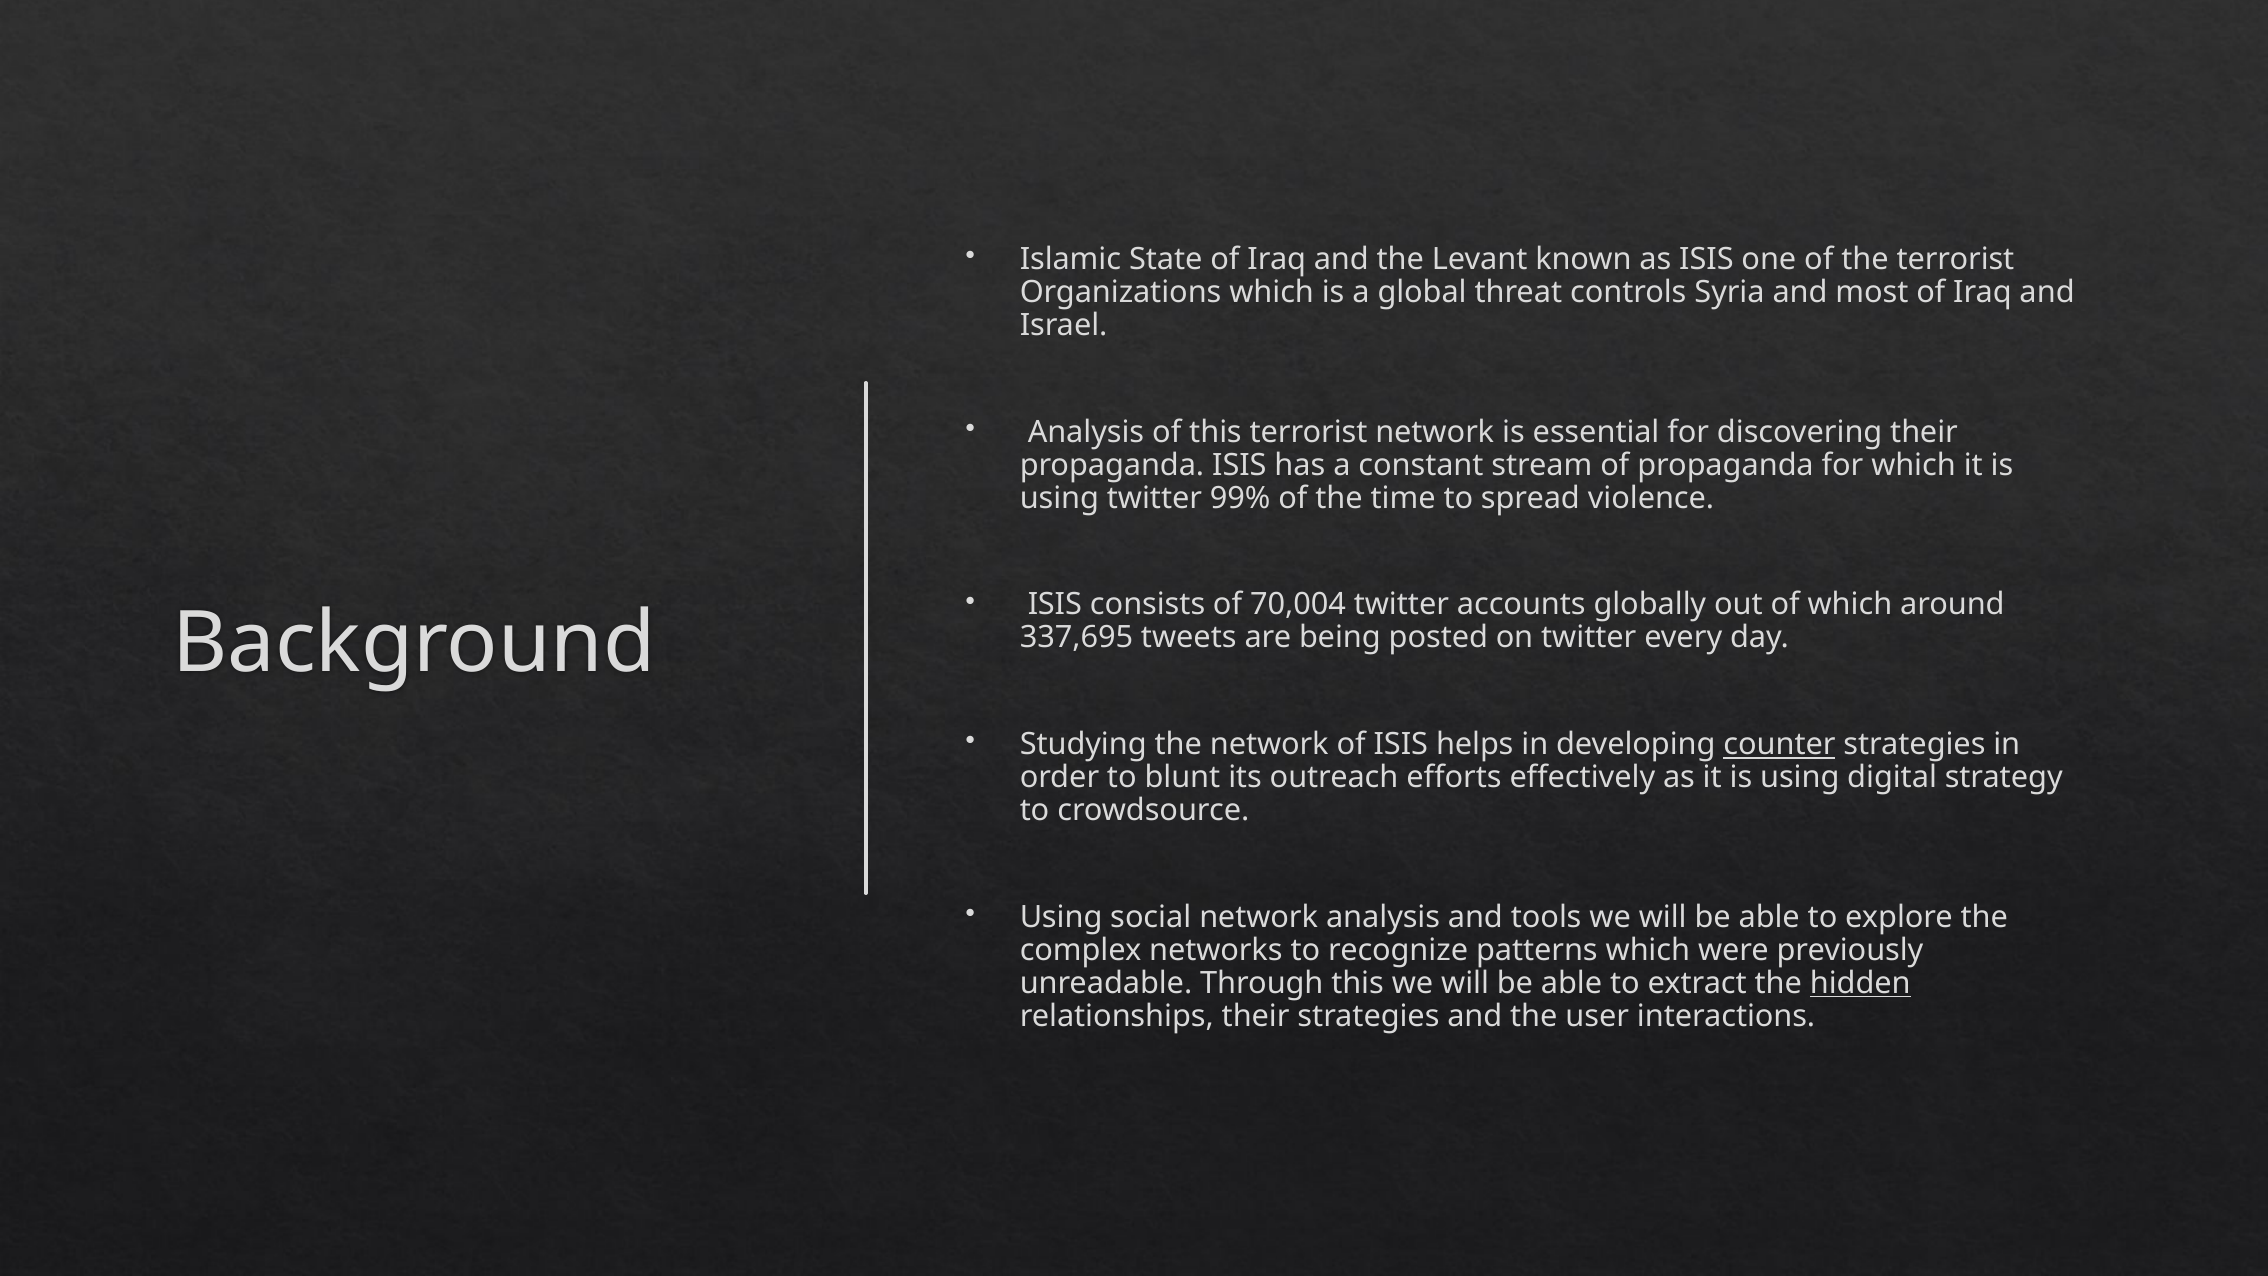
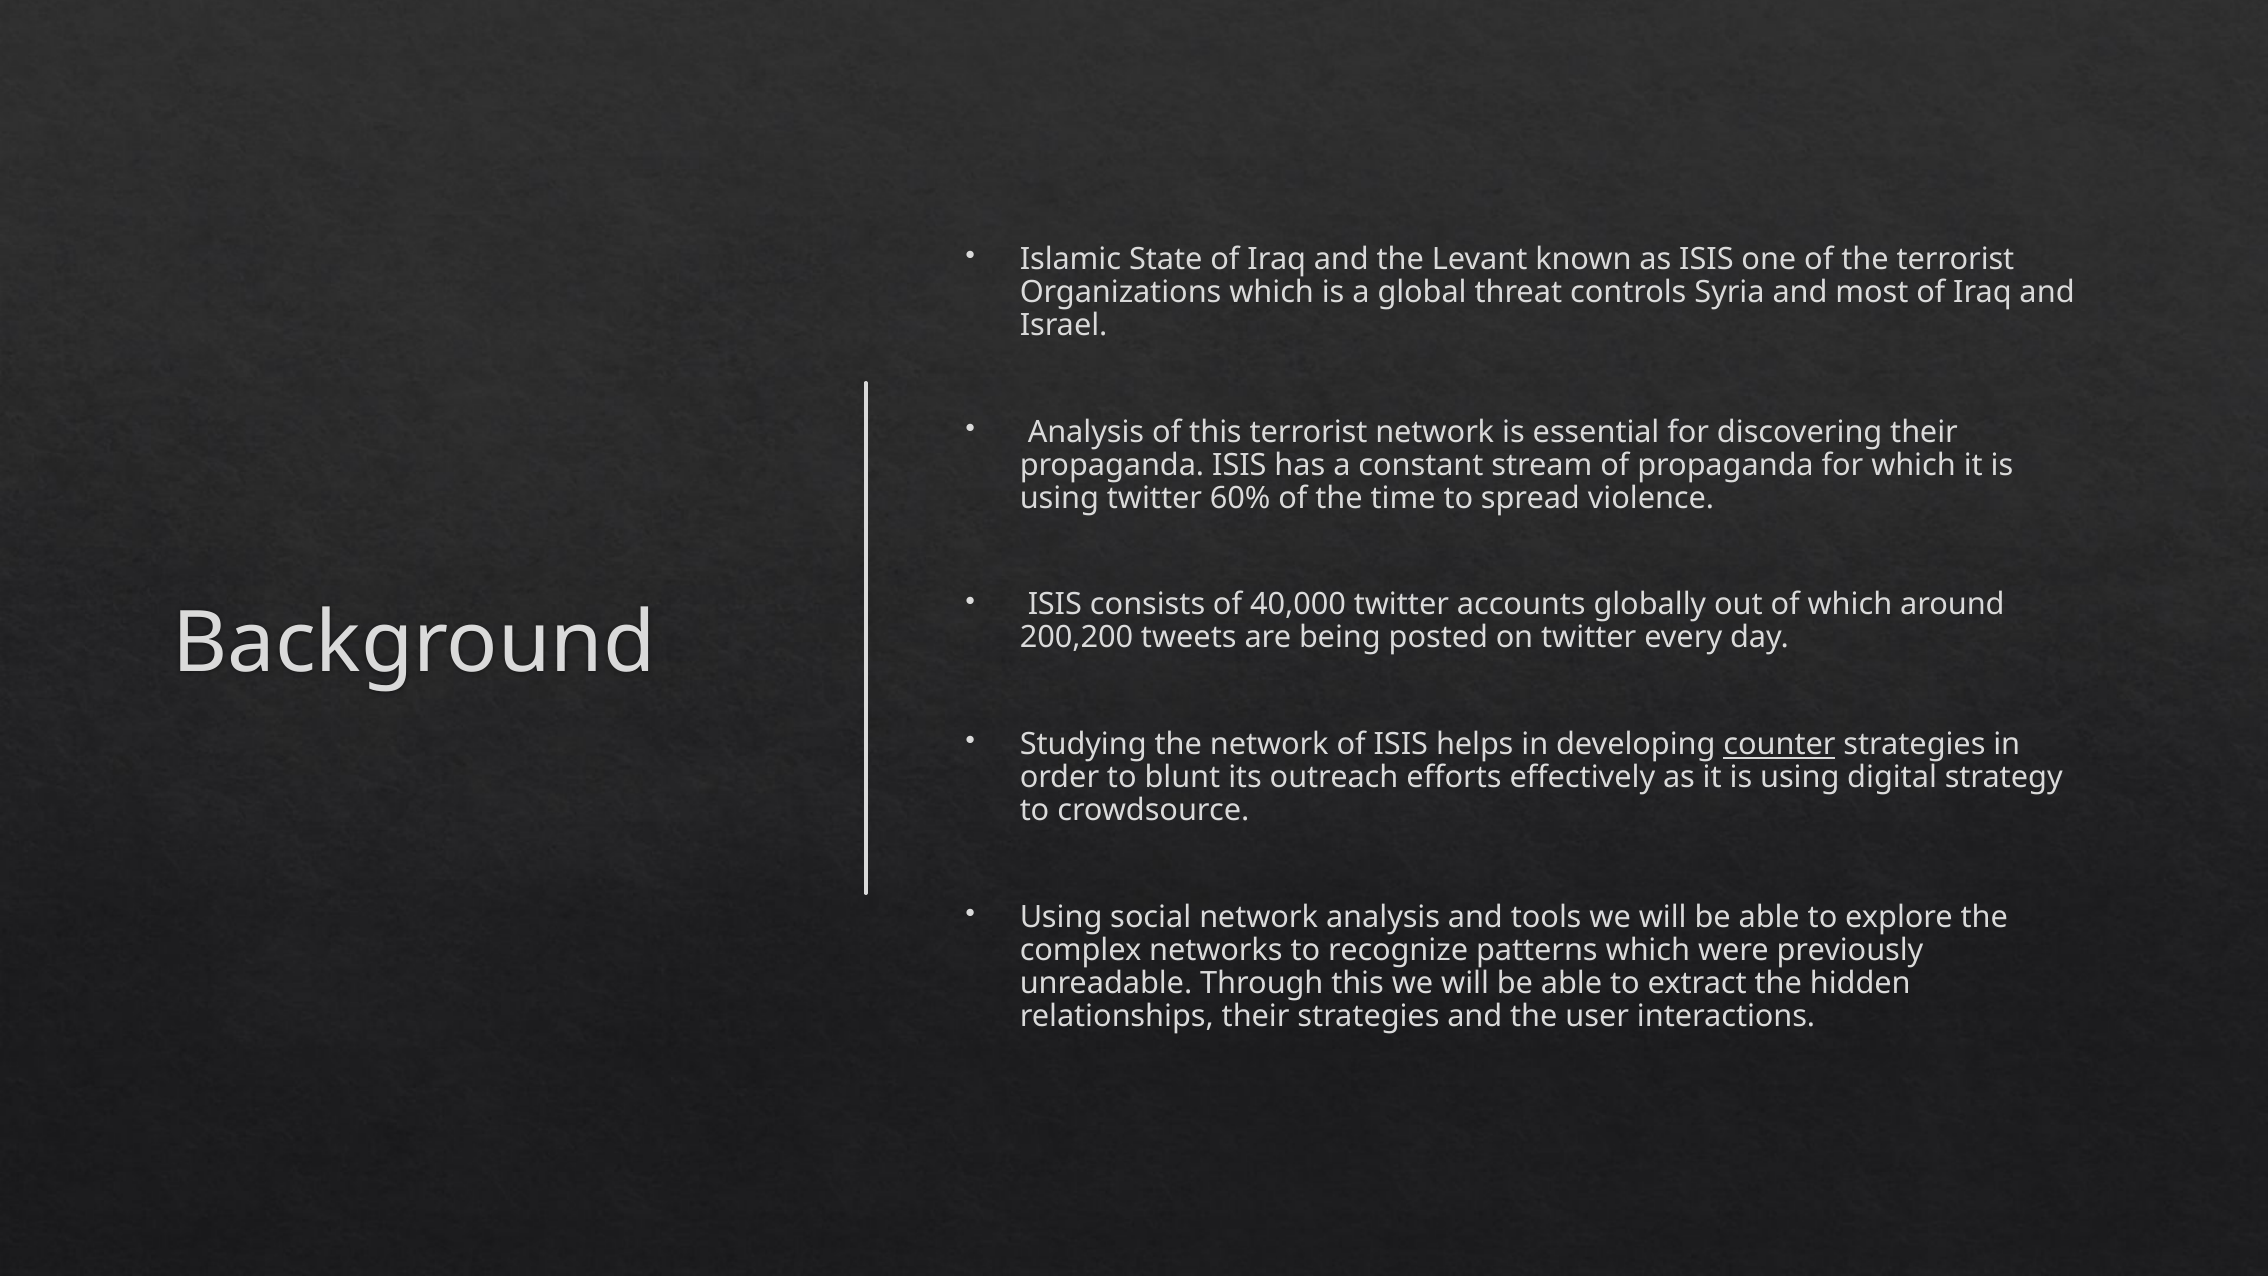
99%: 99% -> 60%
70,004: 70,004 -> 40,000
337,695: 337,695 -> 200,200
hidden underline: present -> none
